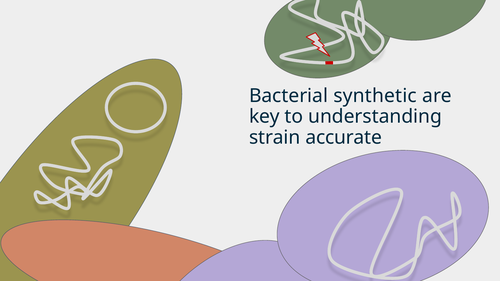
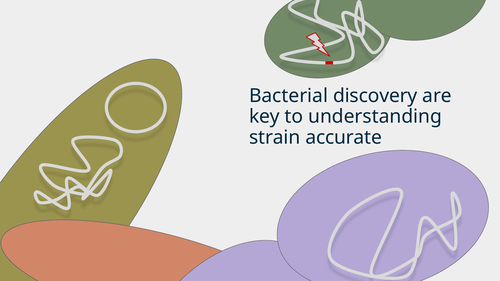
synthetic: synthetic -> discovery
